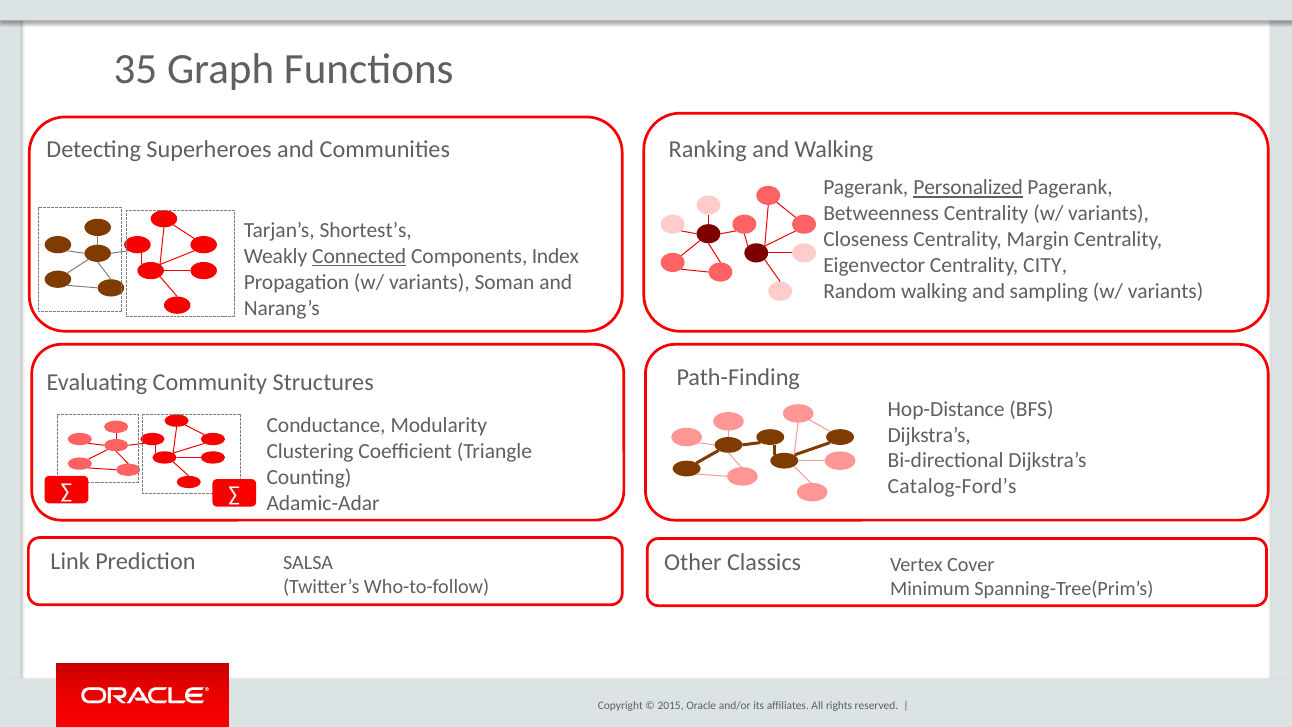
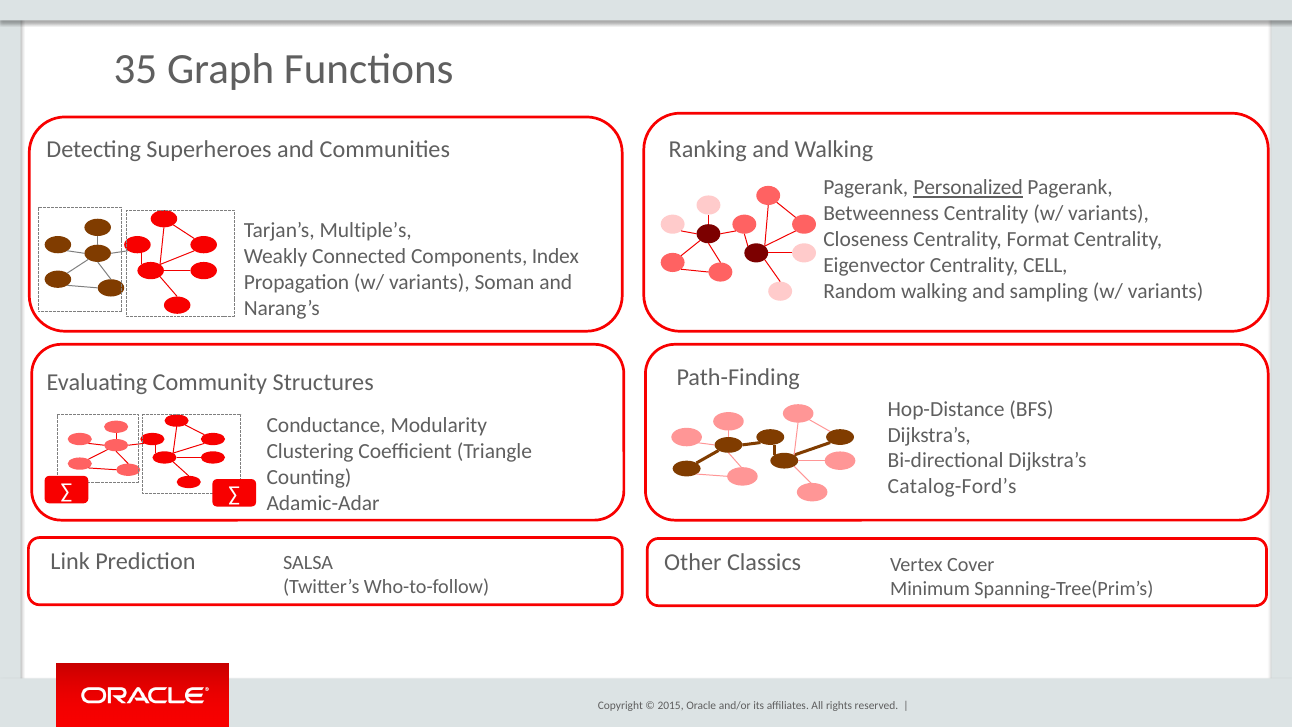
Shortest’s: Shortest’s -> Multiple’s
Margin: Margin -> Format
Connected underline: present -> none
CITY: CITY -> CELL
